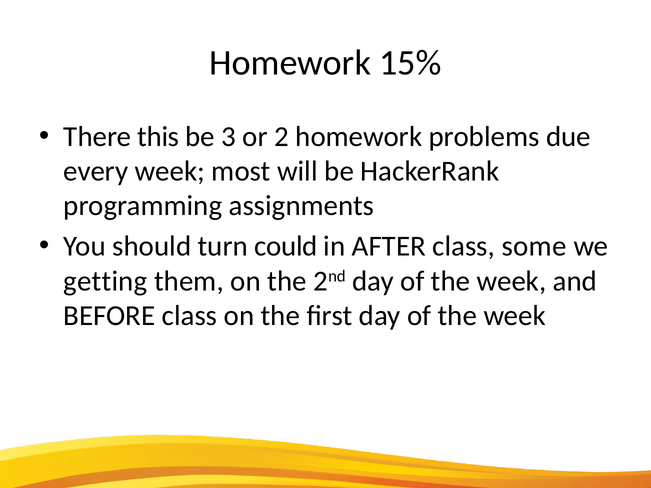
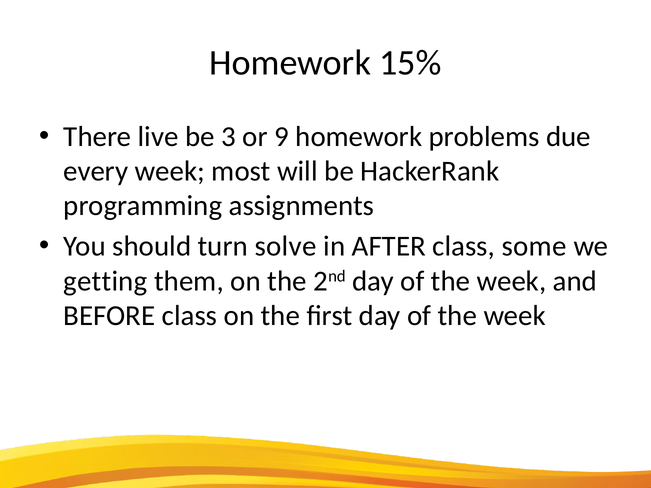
this: this -> live
2: 2 -> 9
could: could -> solve
